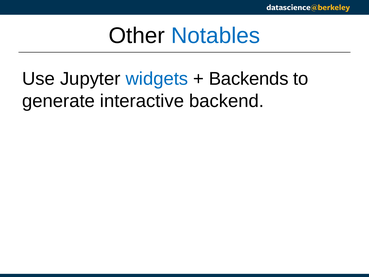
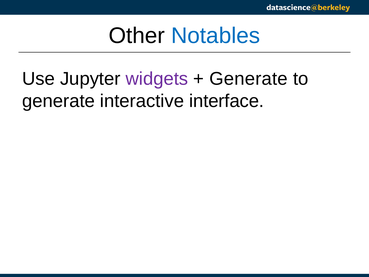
widgets colour: blue -> purple
Backends at (249, 79): Backends -> Generate
backend: backend -> interface
